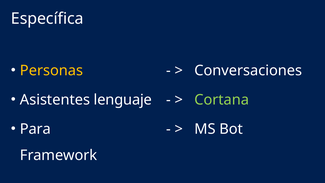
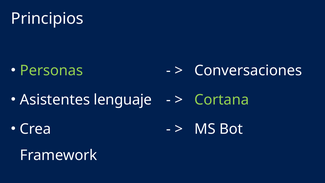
Específica: Específica -> Principios
Personas colour: yellow -> light green
Para: Para -> Crea
